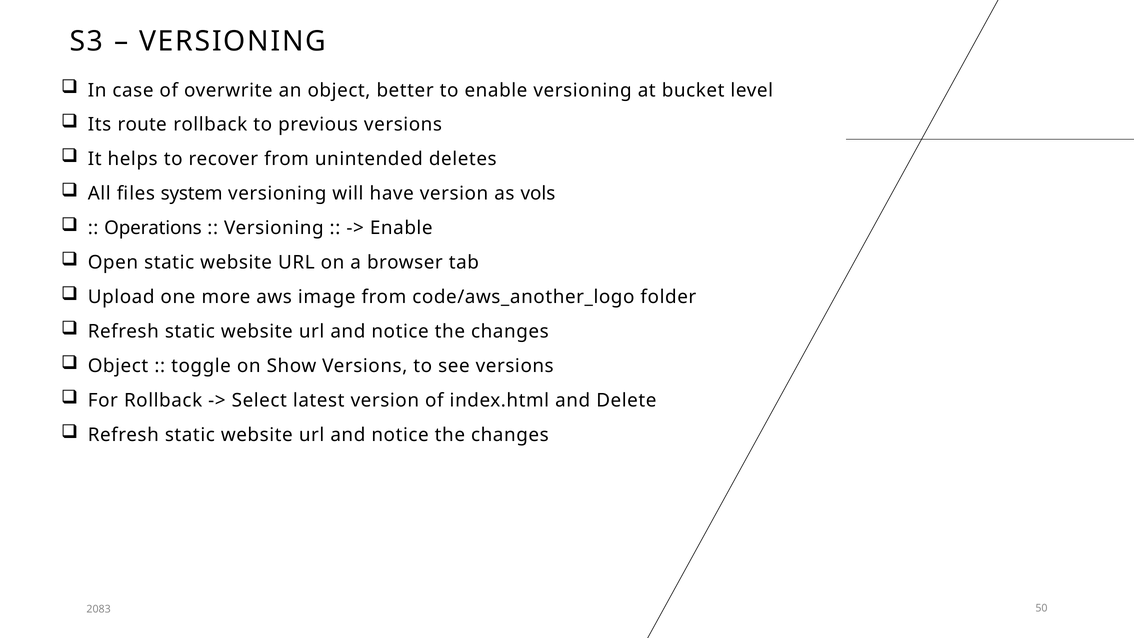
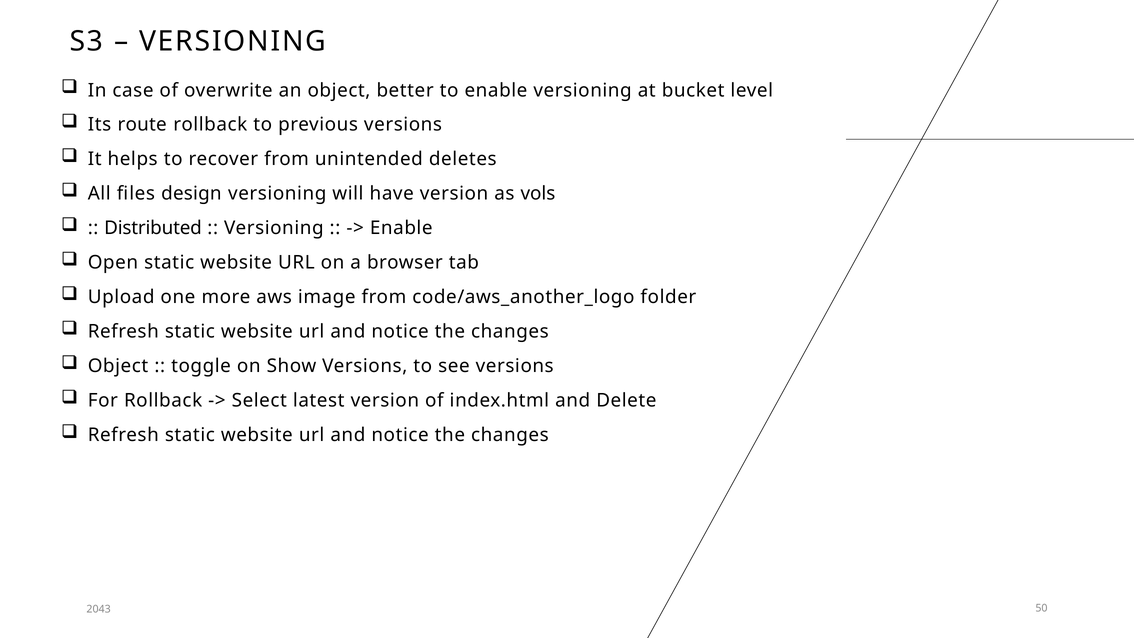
system: system -> design
Operations: Operations -> Distributed
2083: 2083 -> 2043
